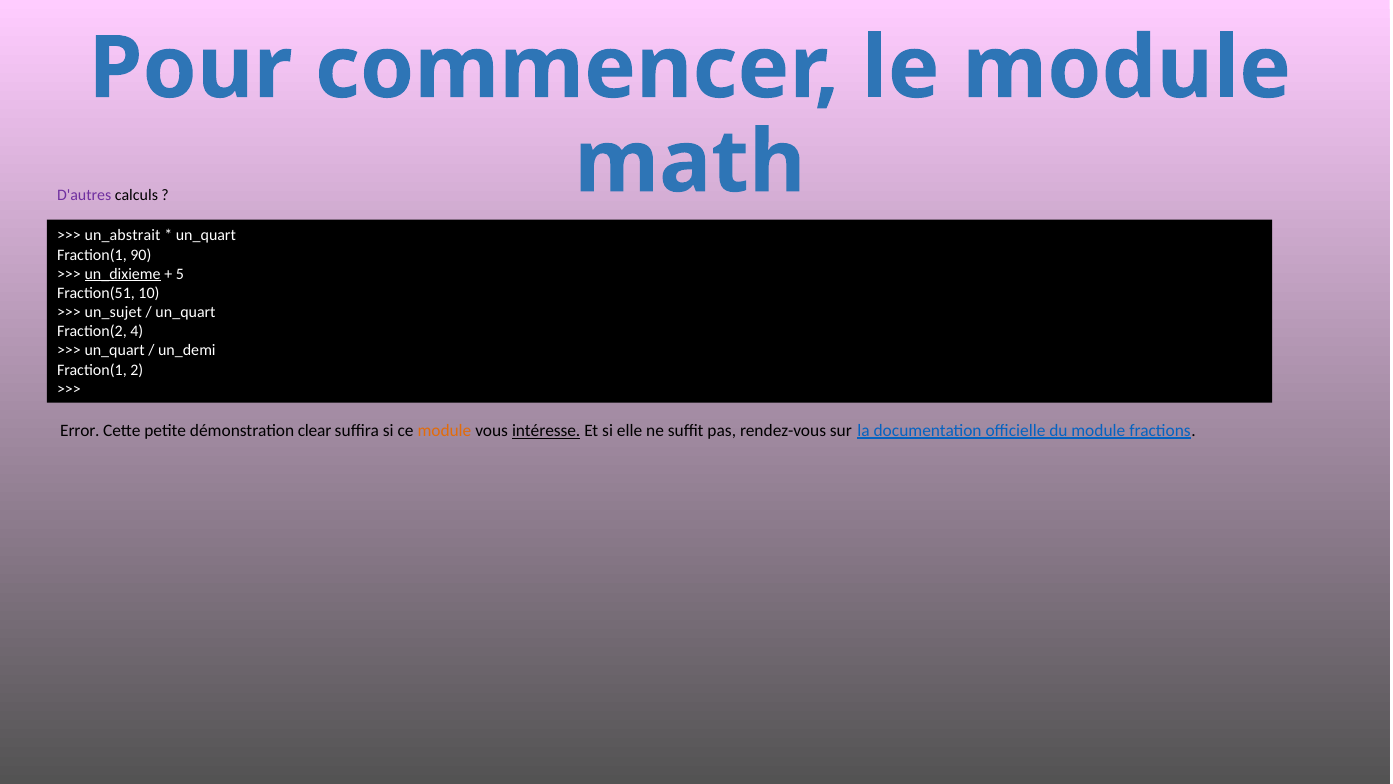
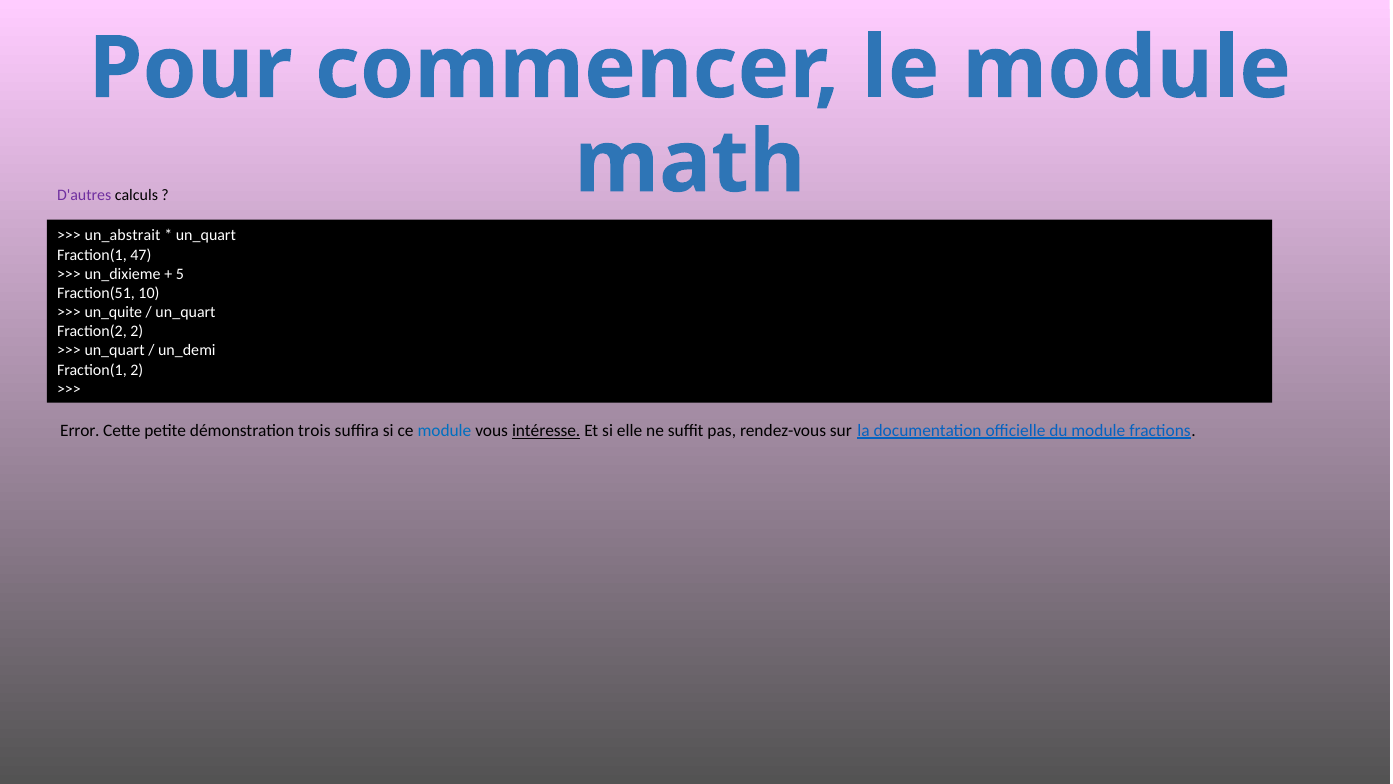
90: 90 -> 47
un_dixieme underline: present -> none
un_sujet: un_sujet -> un_quite
Fraction(2 4: 4 -> 2
clear: clear -> trois
module at (444, 430) colour: orange -> blue
